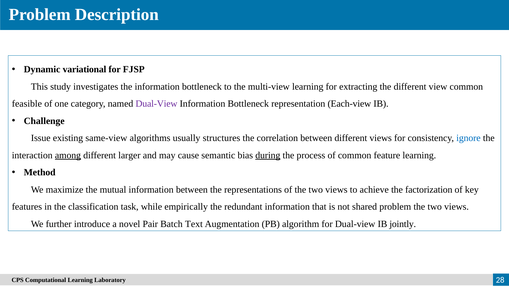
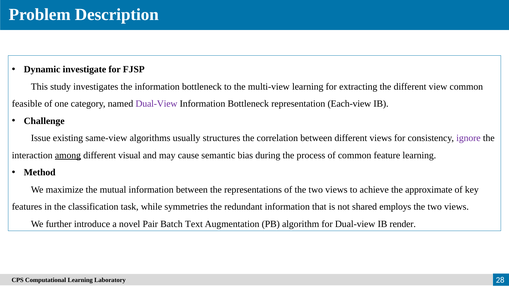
variational: variational -> investigate
ignore colour: blue -> purple
larger: larger -> visual
during underline: present -> none
factorization: factorization -> approximate
empirically: empirically -> symmetries
shared problem: problem -> employs
jointly: jointly -> render
